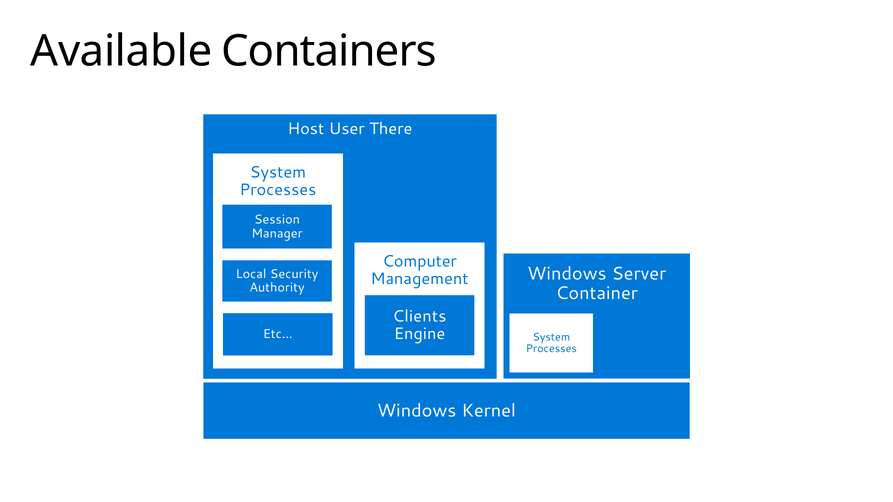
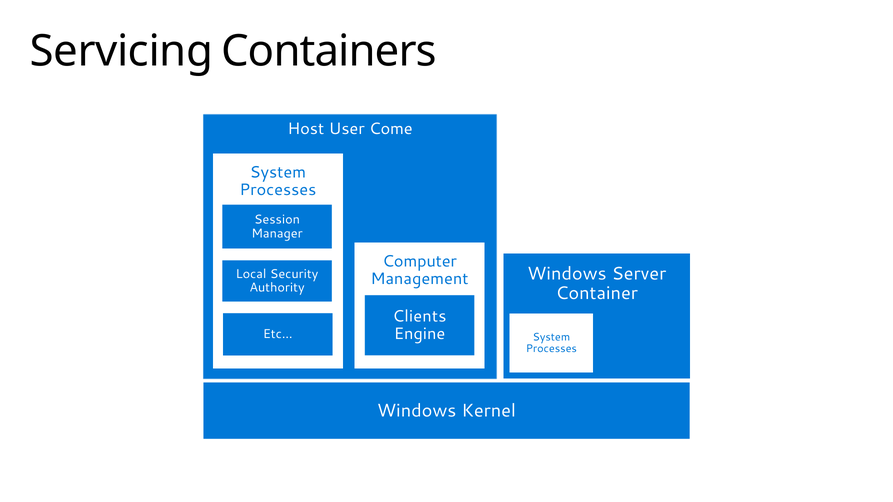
Available: Available -> Servicing
There: There -> Come
